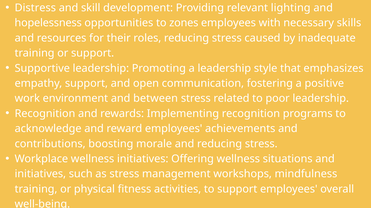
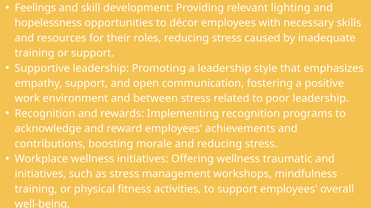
Distress: Distress -> Feelings
zones: zones -> décor
situations: situations -> traumatic
